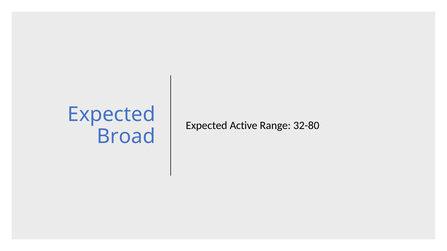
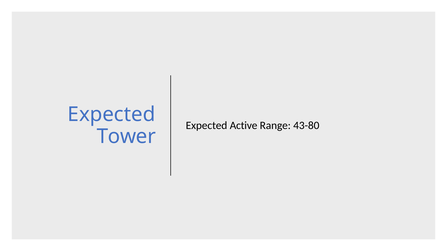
32-80: 32-80 -> 43-80
Broad: Broad -> Tower
